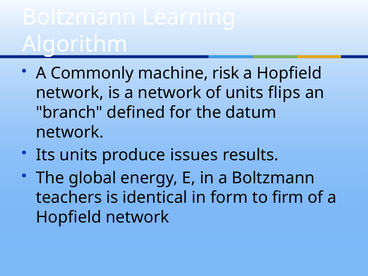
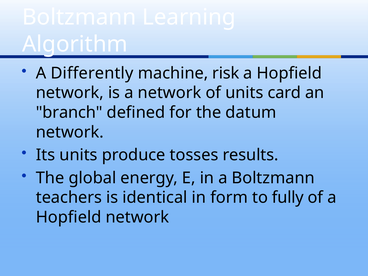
Commonly: Commonly -> Differently
flips: flips -> card
issues: issues -> tosses
firm: firm -> fully
